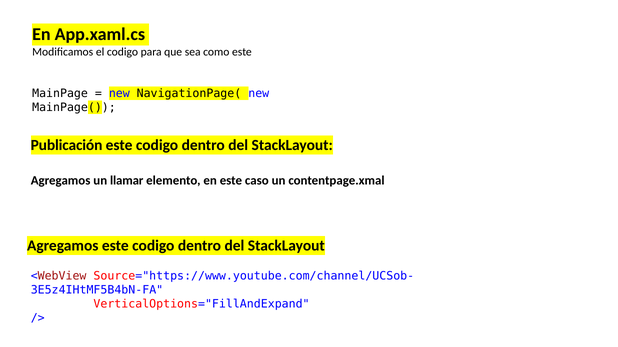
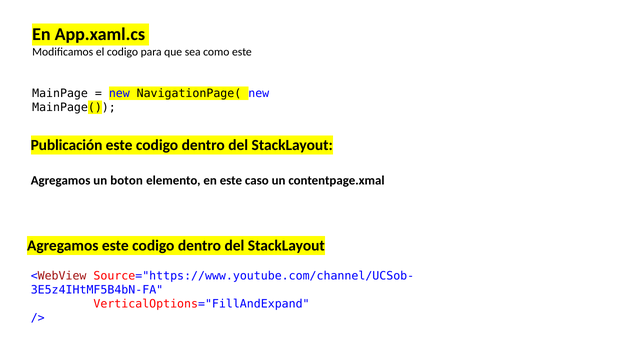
llamar: llamar -> boton
